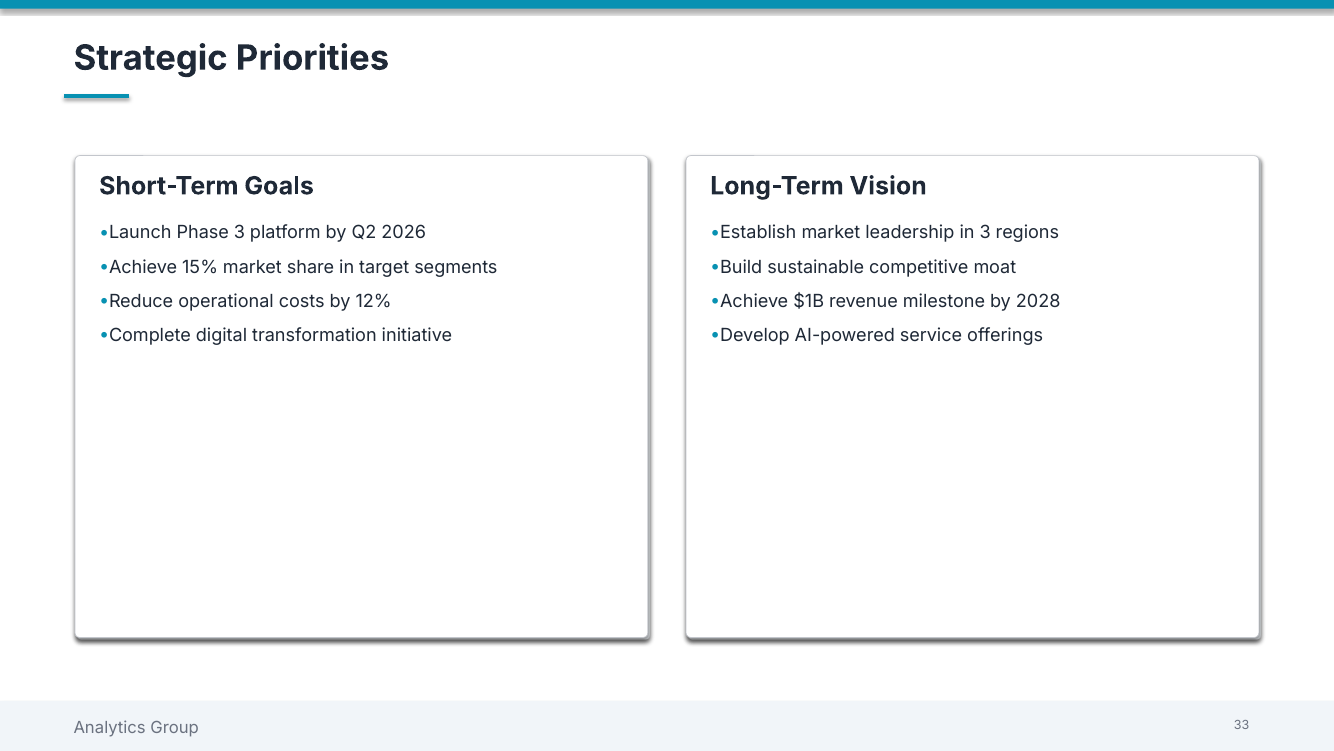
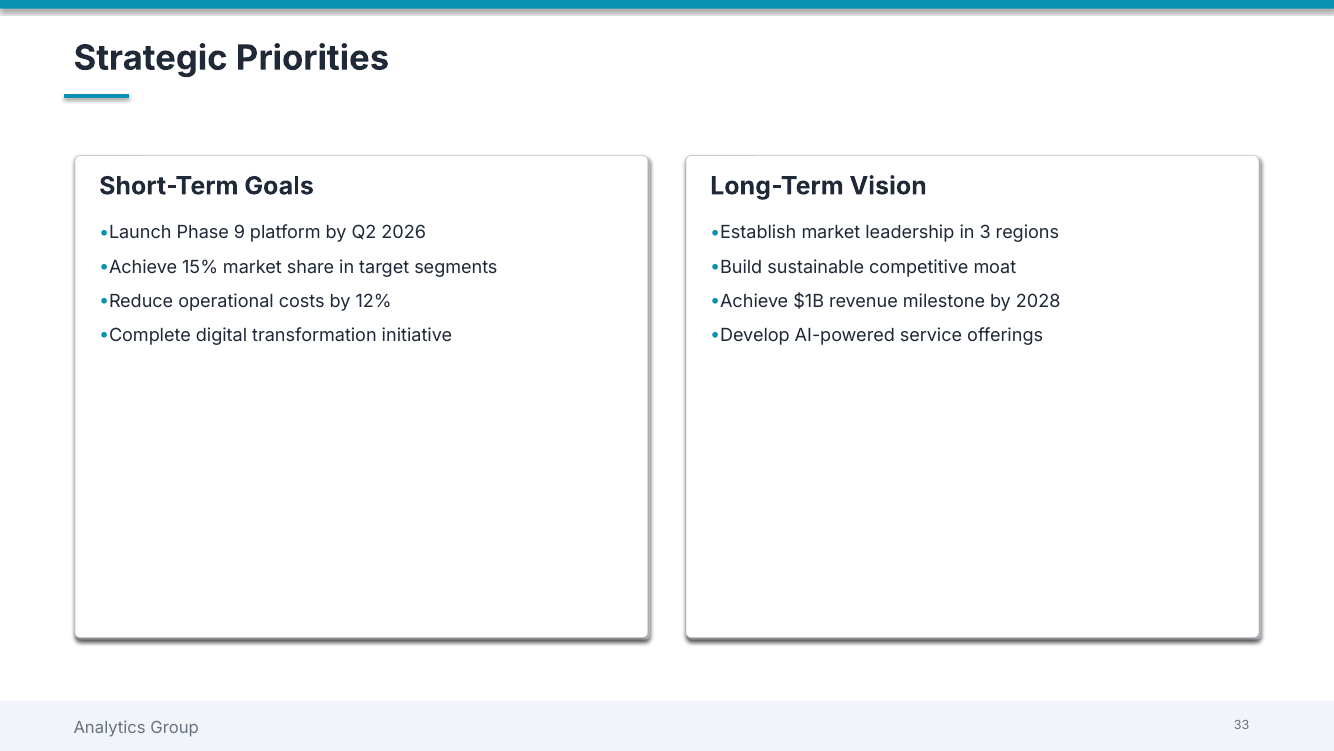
Phase 3: 3 -> 9
